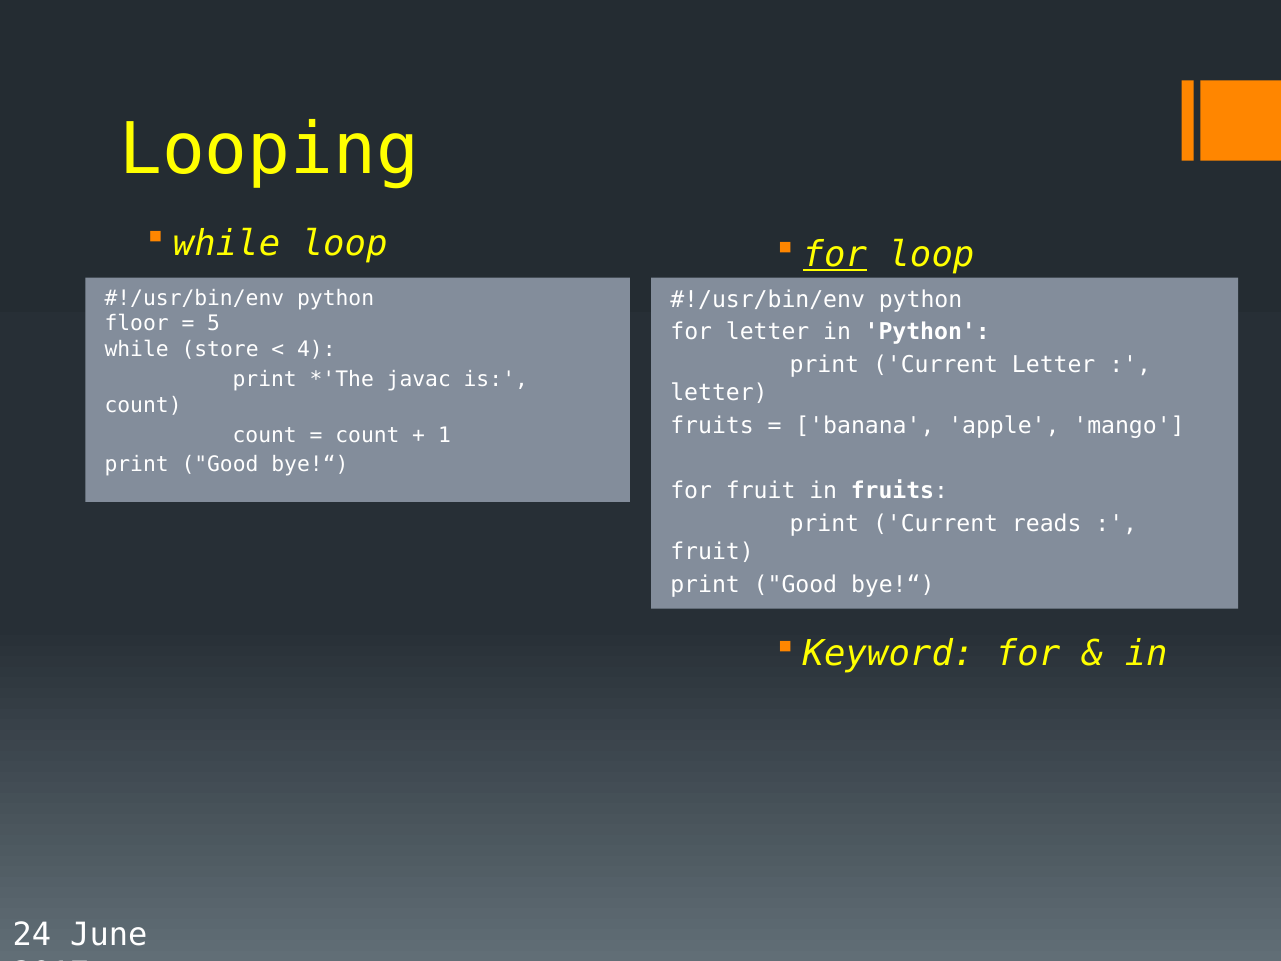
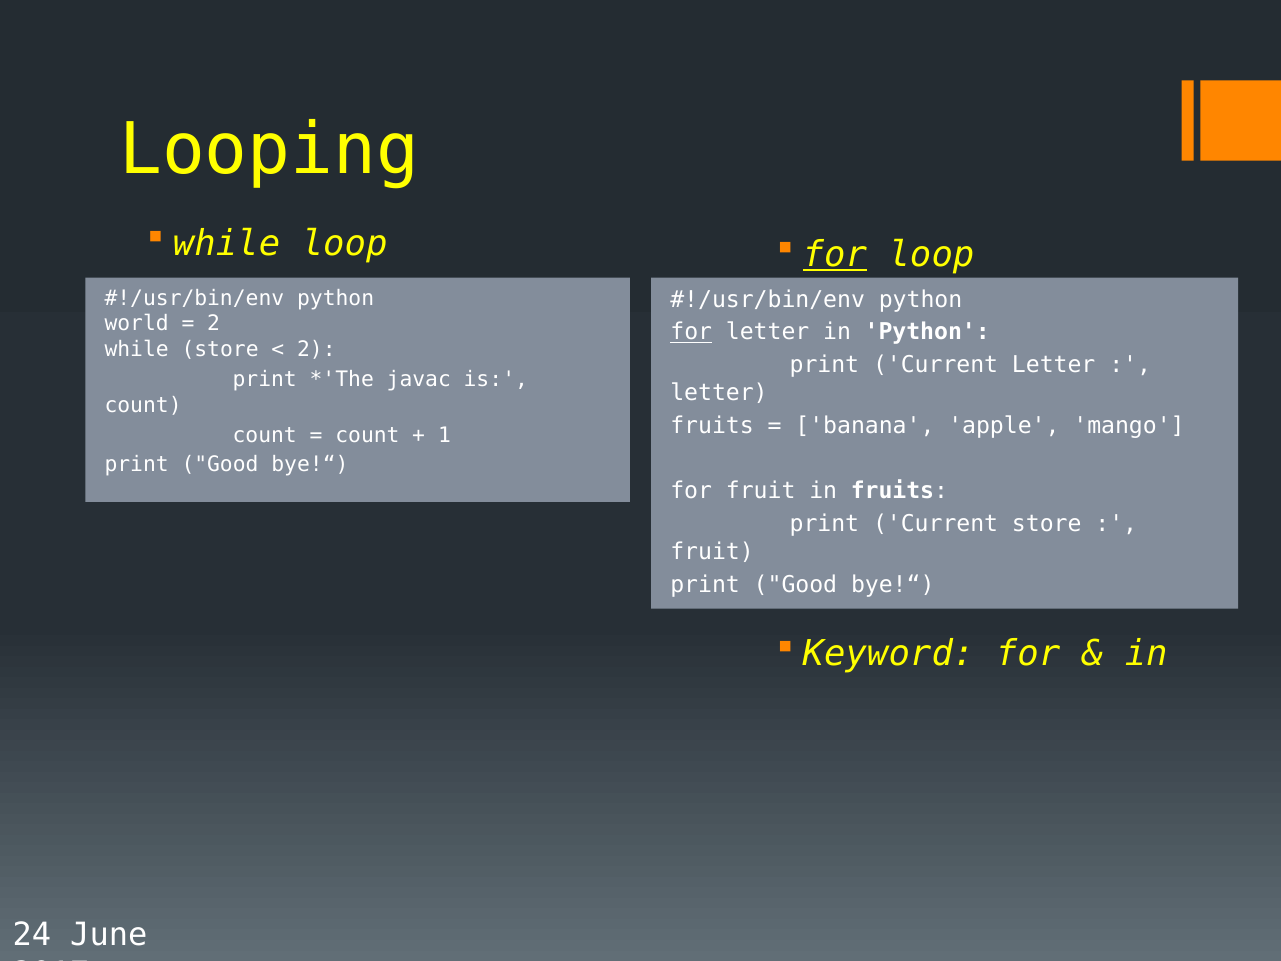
floor: floor -> world
5 at (214, 324): 5 -> 2
for at (691, 332) underline: none -> present
4 at (316, 349): 4 -> 2
Current reads: reads -> store
